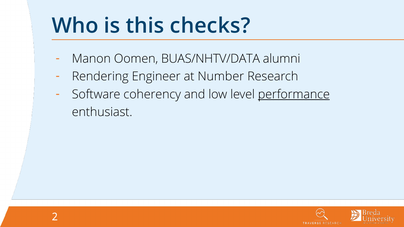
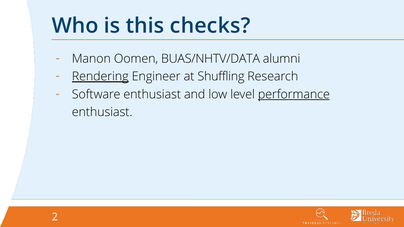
Rendering underline: none -> present
Number: Number -> Shuffling
Software coherency: coherency -> enthusiast
